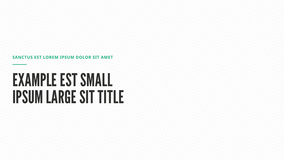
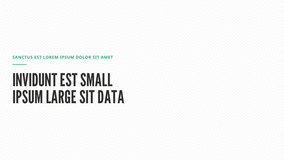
EXAMPLE: EXAMPLE -> INVIDUNT
TITLE: TITLE -> DATA
